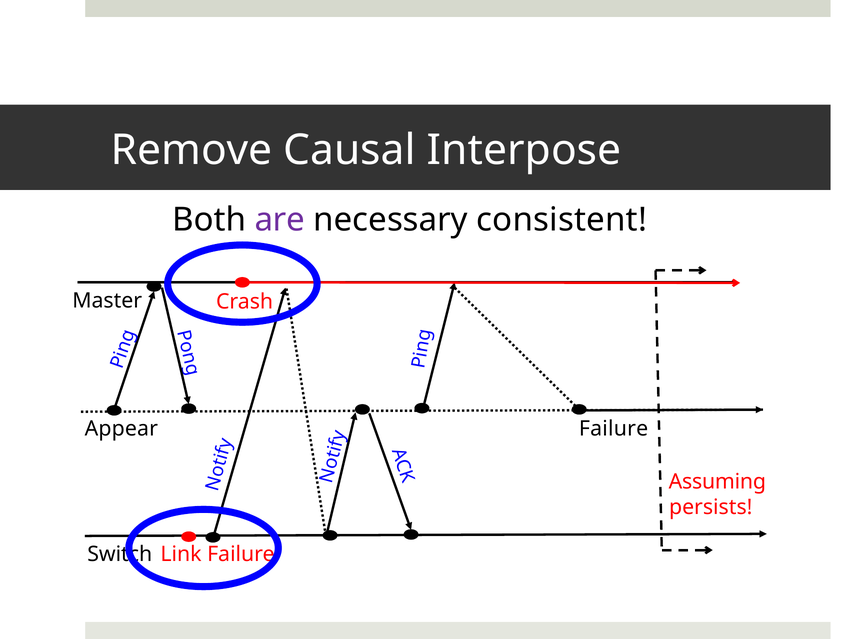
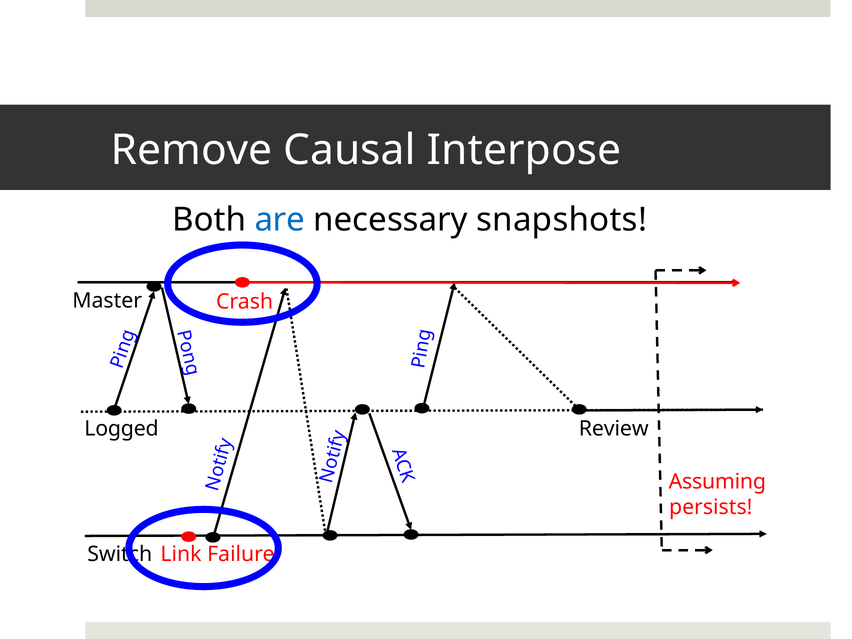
are colour: purple -> blue
consistent: consistent -> snapshots
Appear: Appear -> Logged
Failure at (614, 429): Failure -> Review
